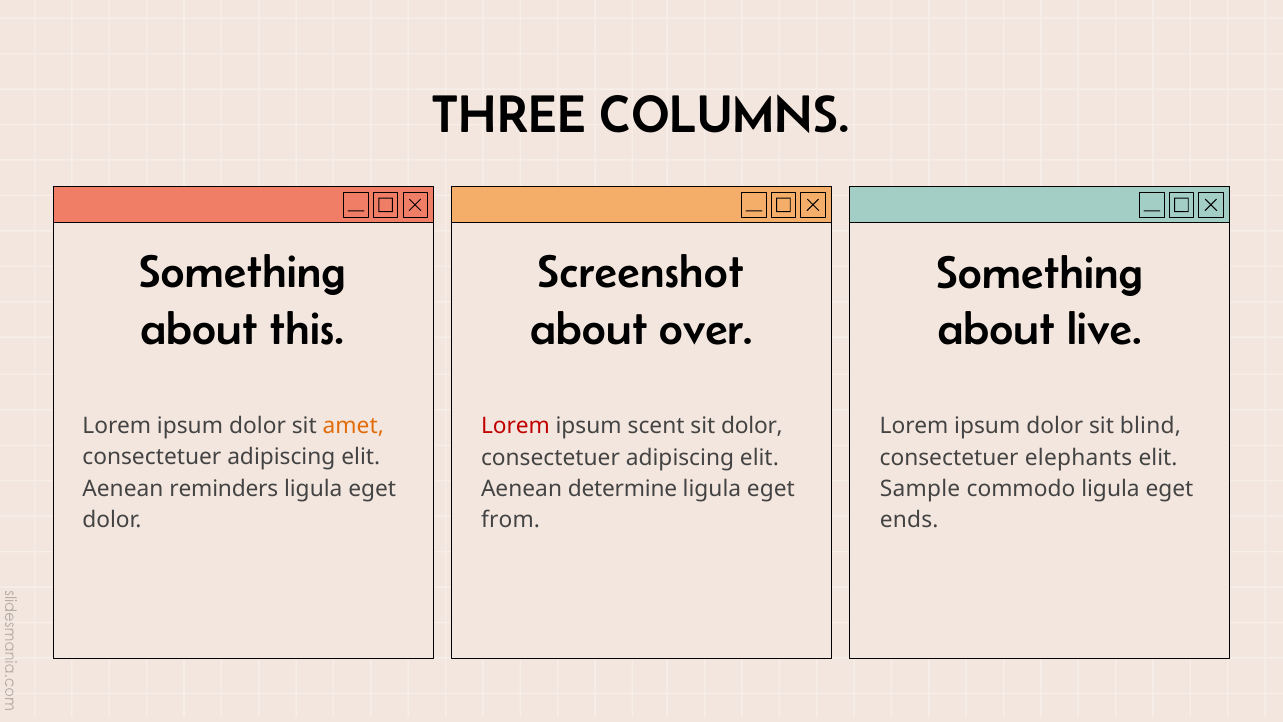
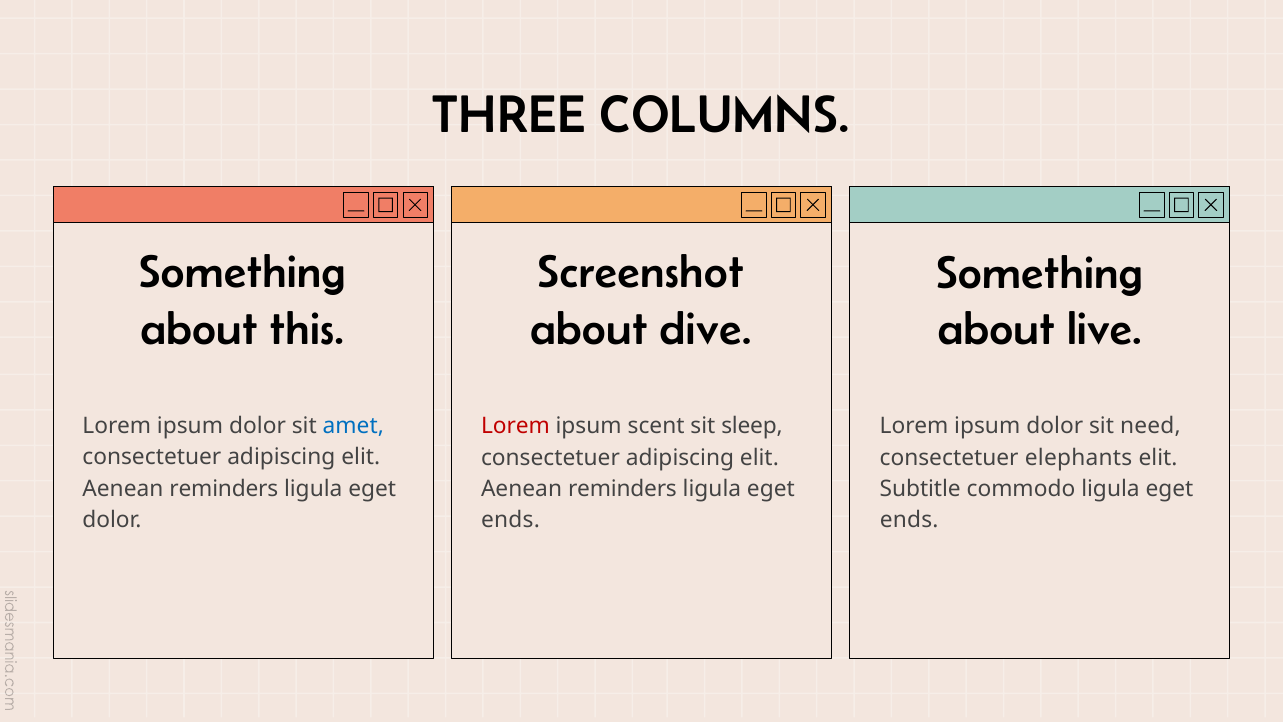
over: over -> dive
amet colour: orange -> blue
sit dolor: dolor -> sleep
blind: blind -> need
determine at (622, 489): determine -> reminders
Sample: Sample -> Subtitle
from at (511, 520): from -> ends
